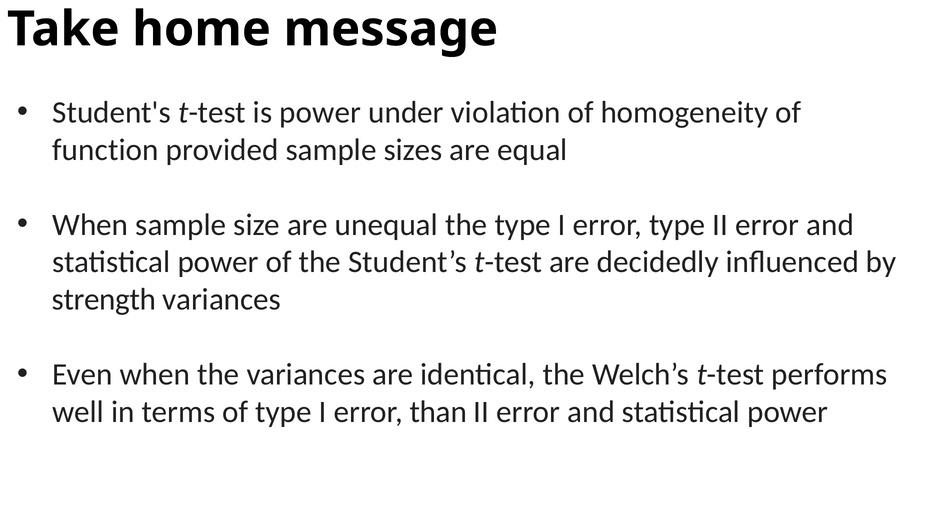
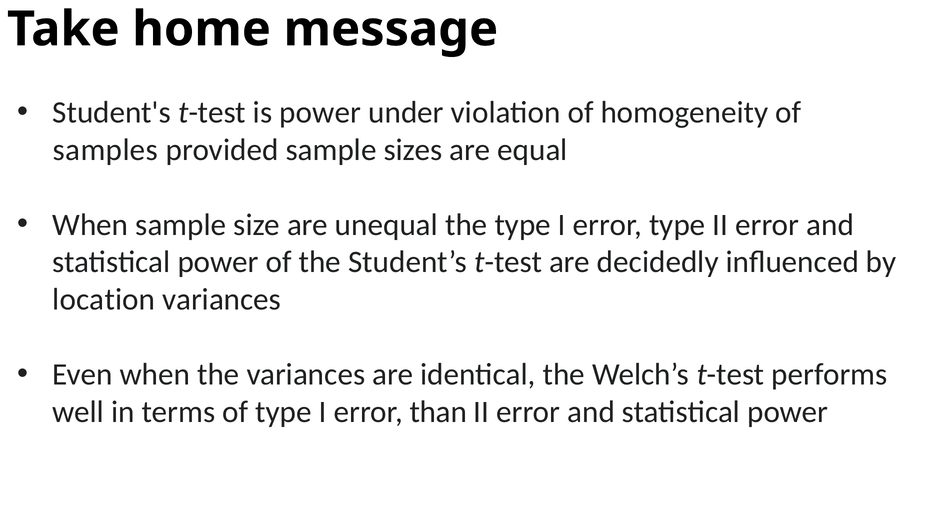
function: function -> samples
strength: strength -> location
